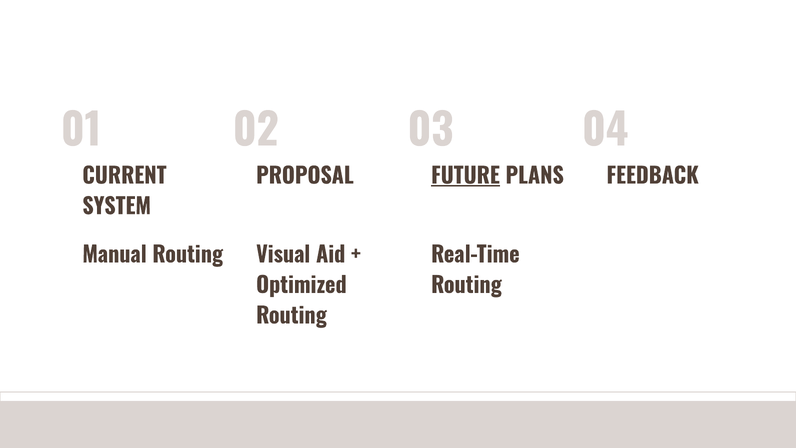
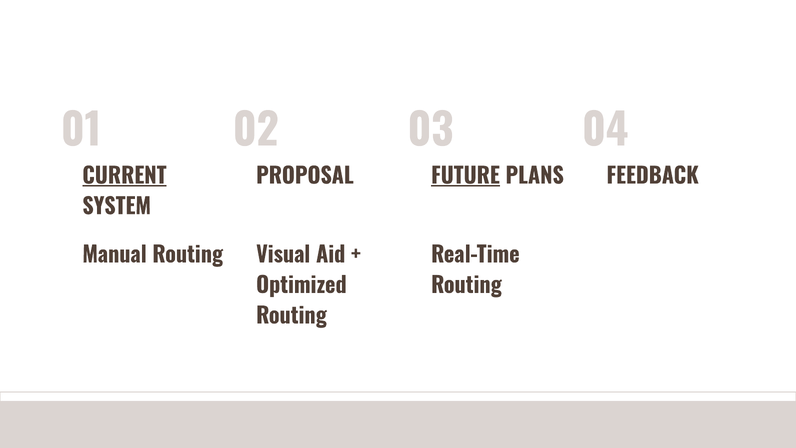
CURRENT underline: none -> present
